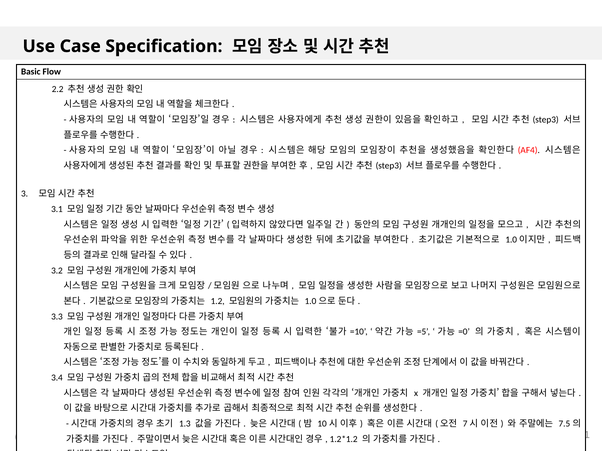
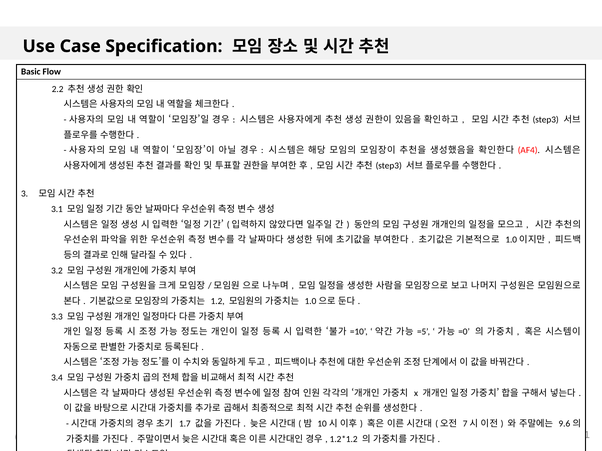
1.3: 1.3 -> 1.7
7.5: 7.5 -> 9.6
